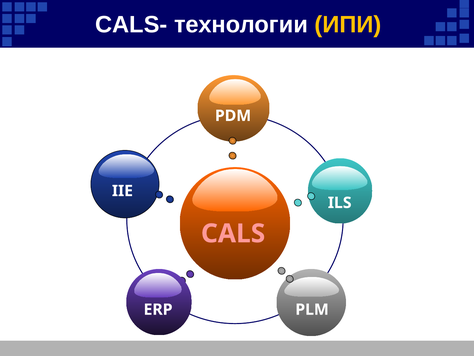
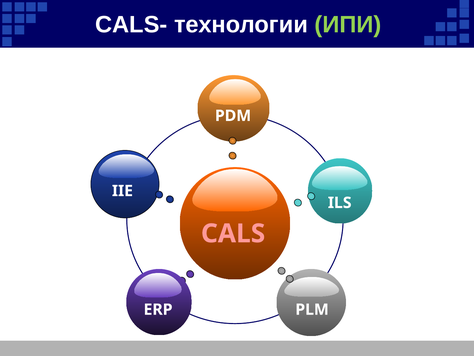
ИПИ colour: yellow -> light green
